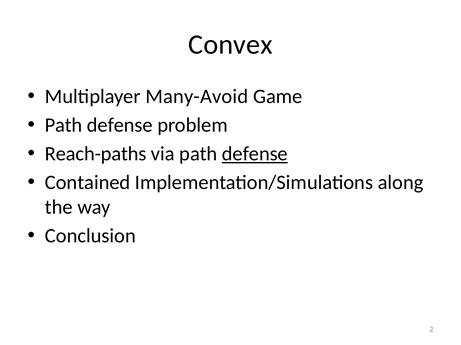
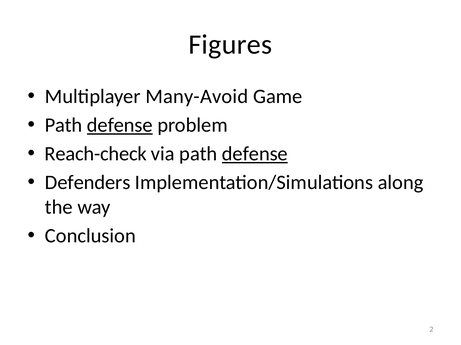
Convex: Convex -> Figures
defense at (120, 125) underline: none -> present
Reach-paths: Reach-paths -> Reach-check
Contained: Contained -> Defenders
